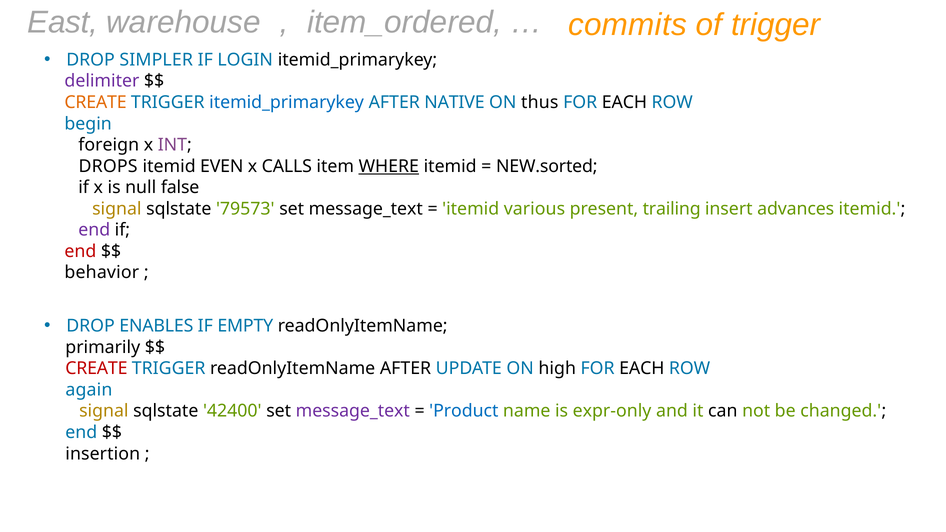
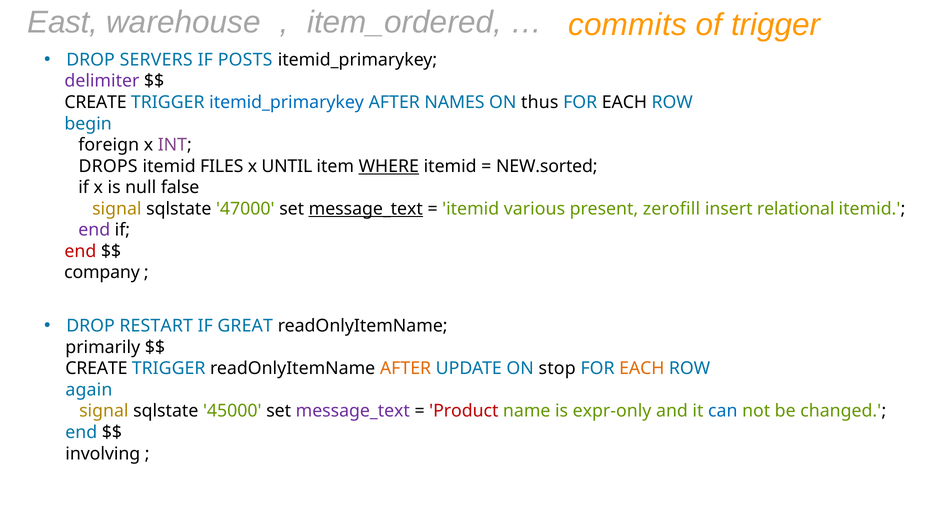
SIMPLER: SIMPLER -> SERVERS
LOGIN: LOGIN -> POSTS
CREATE at (96, 102) colour: orange -> black
NATIVE: NATIVE -> NAMES
EVEN: EVEN -> FILES
CALLS: CALLS -> UNTIL
79573: 79573 -> 47000
message_text at (366, 209) underline: none -> present
trailing: trailing -> zerofill
advances: advances -> relational
behavior: behavior -> company
ENABLES: ENABLES -> RESTART
EMPTY: EMPTY -> GREAT
CREATE at (96, 369) colour: red -> black
AFTER at (406, 369) colour: black -> orange
high: high -> stop
EACH at (642, 369) colour: black -> orange
42400: 42400 -> 45000
Product colour: blue -> red
can colour: black -> blue
insertion: insertion -> involving
